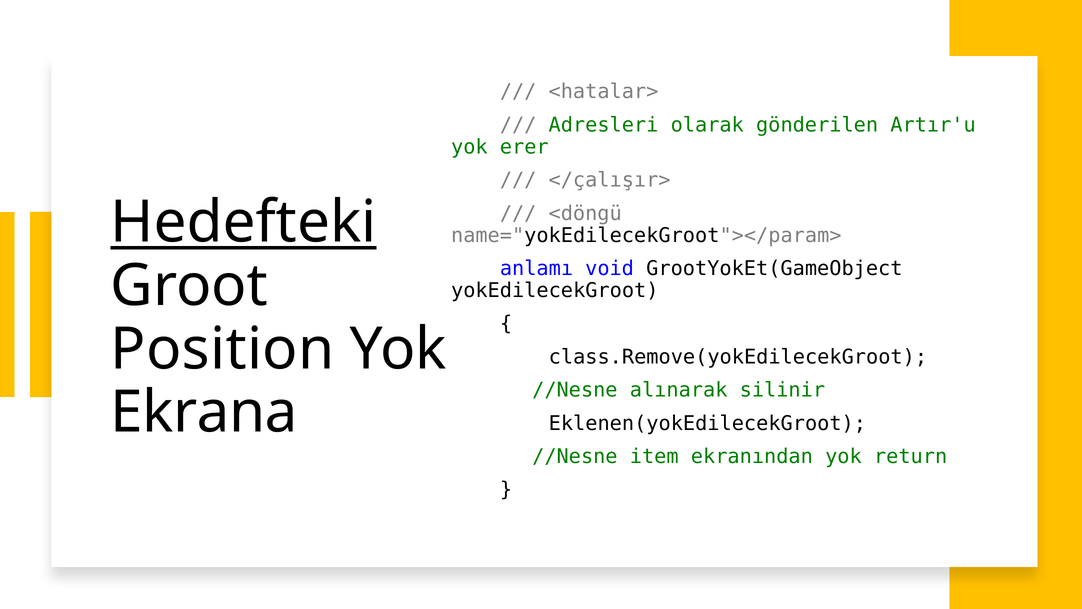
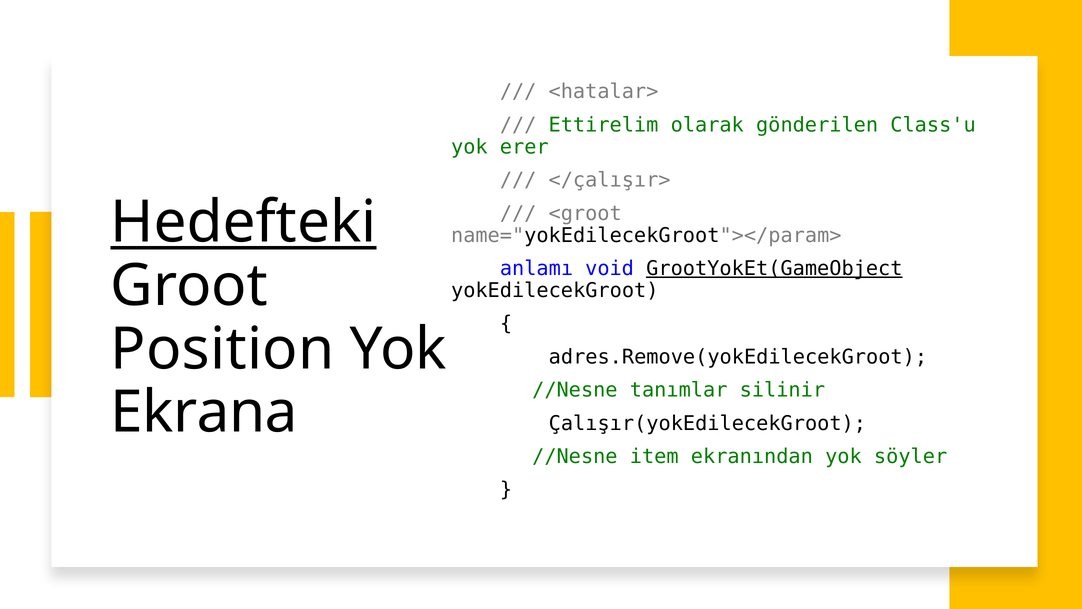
Adresleri: Adresleri -> Ettirelim
Artır'u: Artır'u -> Class'u
<döngü: <döngü -> <groot
GrootYokEt(GameObject underline: none -> present
class.Remove(yokEdilecekGroot: class.Remove(yokEdilecekGroot -> adres.Remove(yokEdilecekGroot
alınarak: alınarak -> tanımlar
Eklenen(yokEdilecekGroot: Eklenen(yokEdilecekGroot -> Çalışır(yokEdilecekGroot
return: return -> söyler
